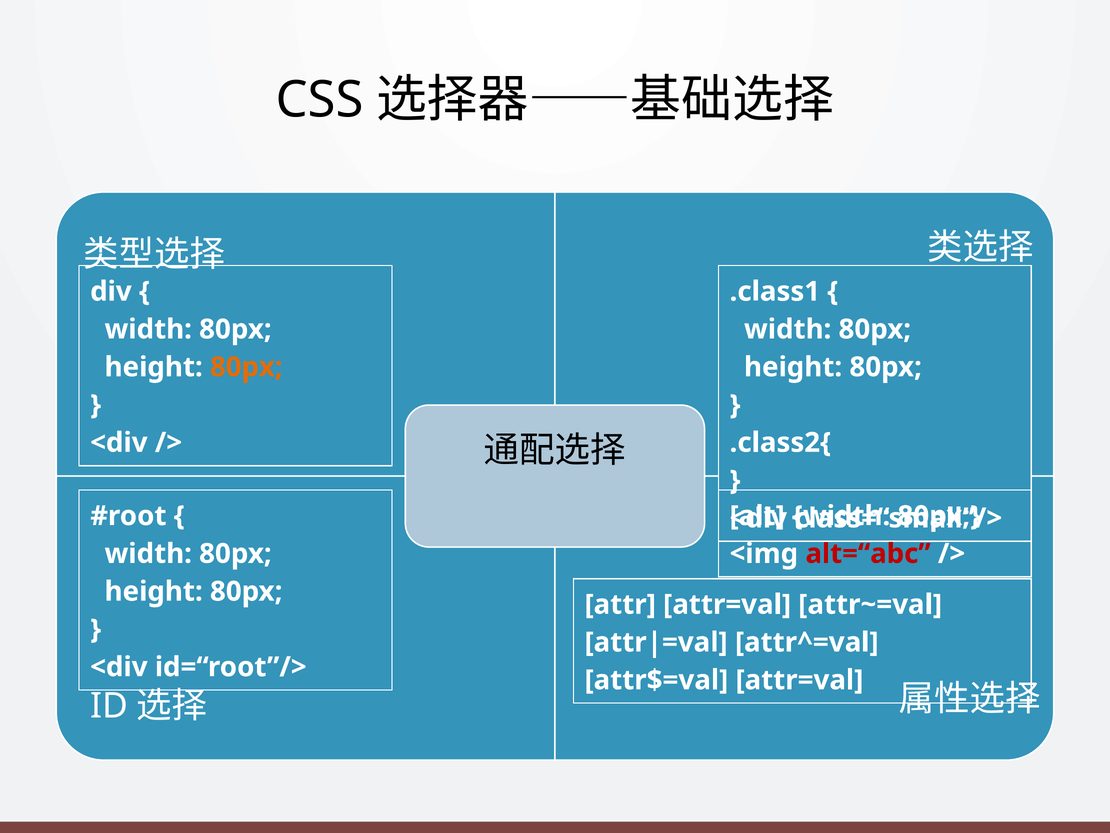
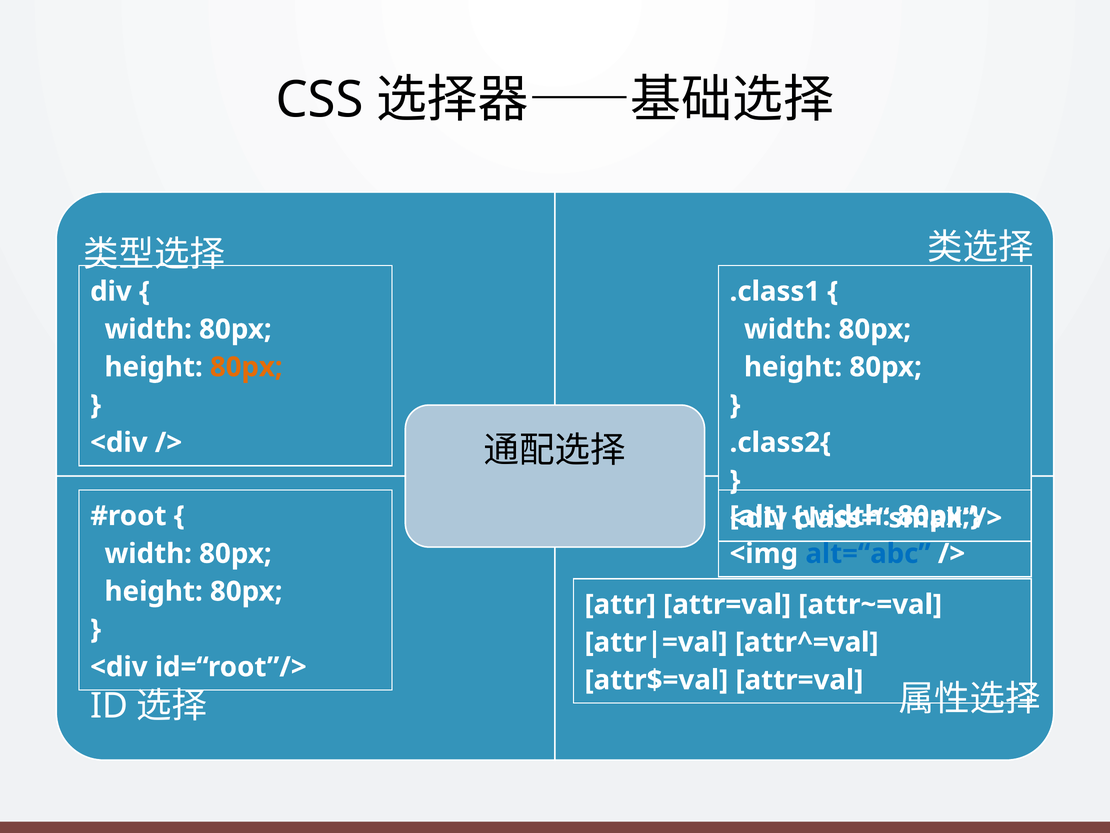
alt=“abc colour: red -> blue
